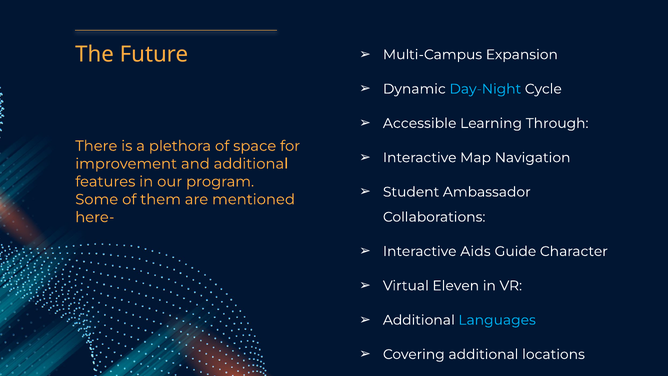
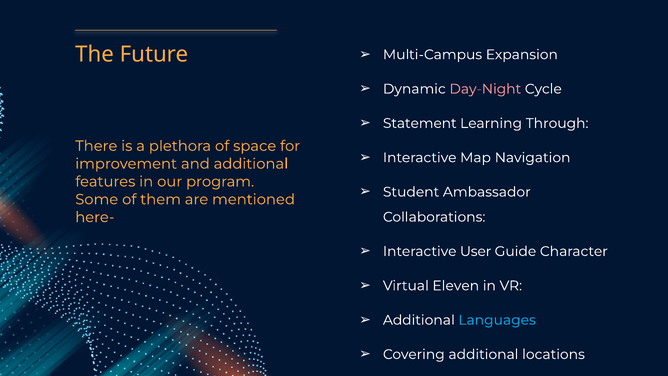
Day-Night colour: light blue -> pink
Accessible: Accessible -> Statement
Aids: Aids -> User
